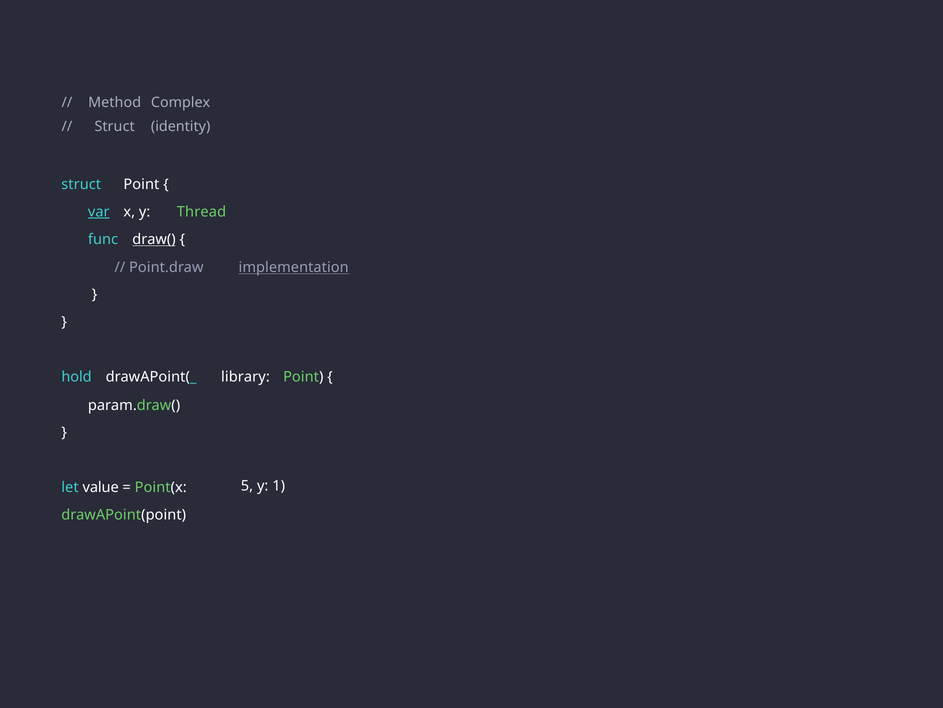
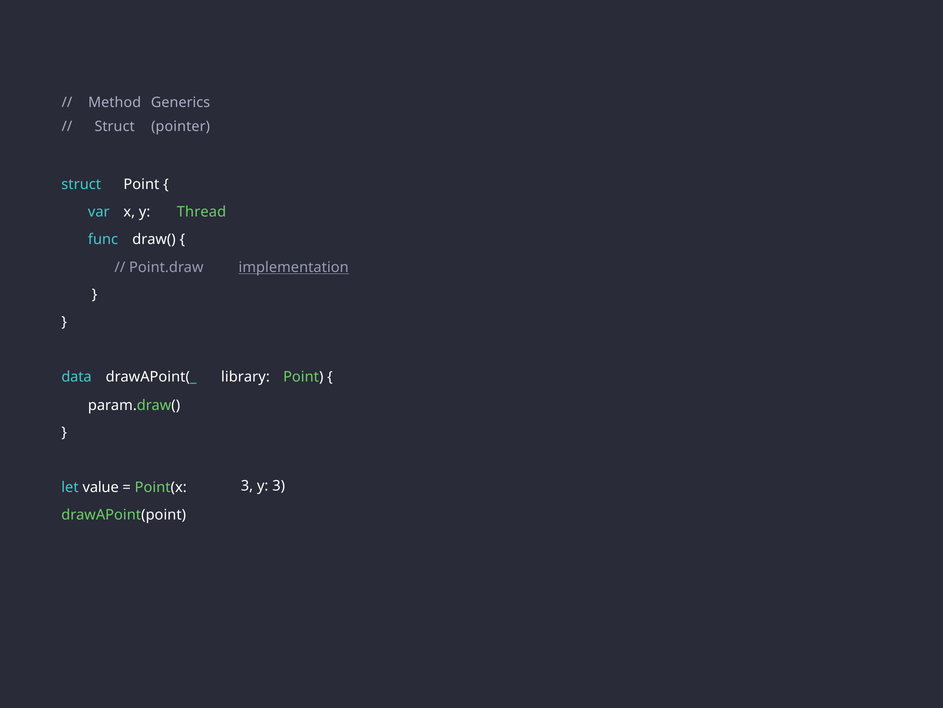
Complex: Complex -> Generics
identity: identity -> pointer
var underline: present -> none
draw( underline: present -> none
hold: hold -> data
5 at (247, 485): 5 -> 3
y 1: 1 -> 3
